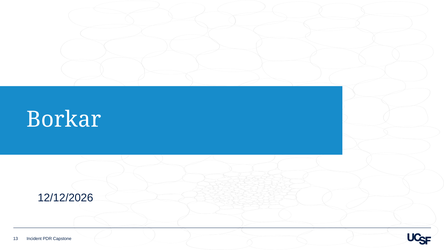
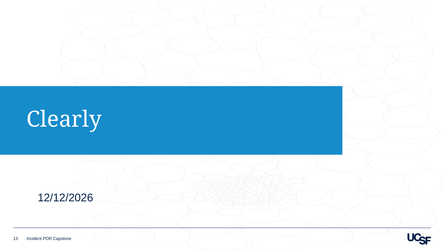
Borkar: Borkar -> Clearly
